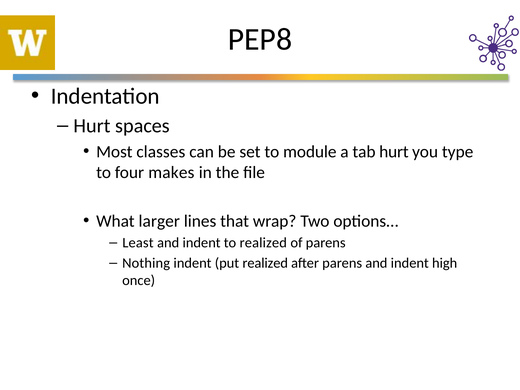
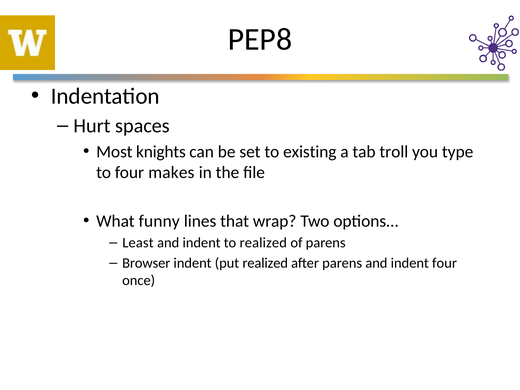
classes: classes -> knights
module: module -> existing
tab hurt: hurt -> troll
larger: larger -> funny
Nothing: Nothing -> Browser
indent high: high -> four
